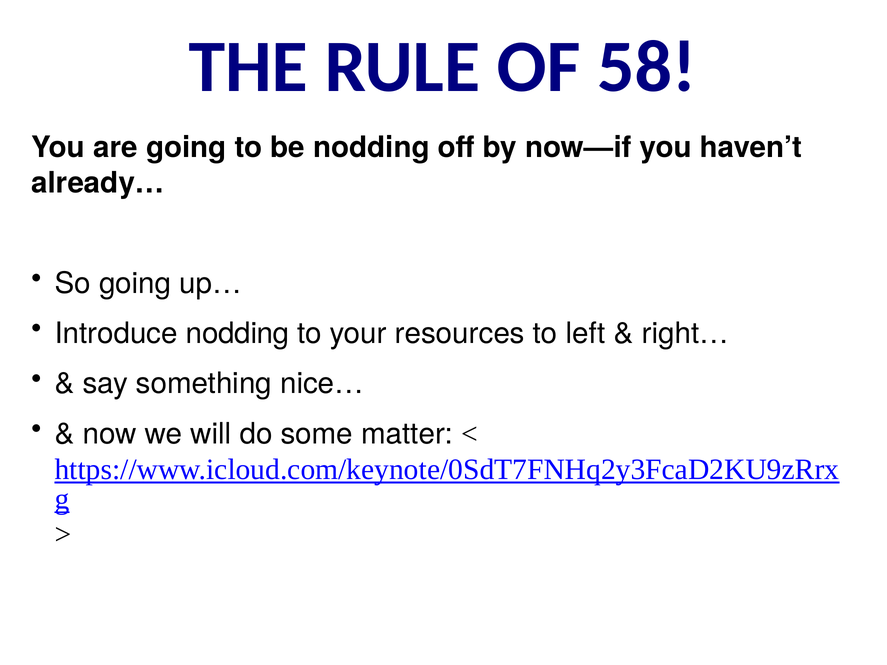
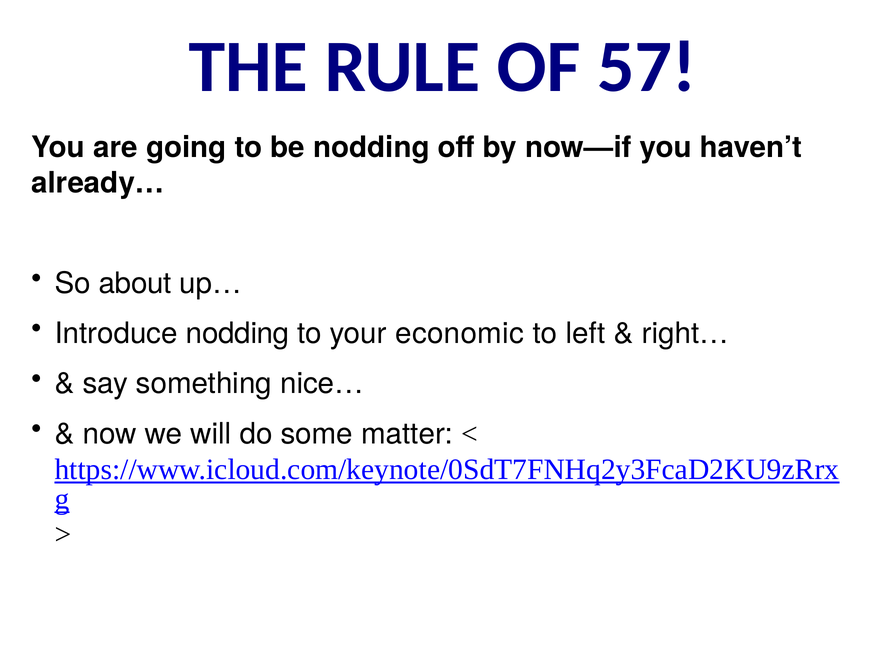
58: 58 -> 57
So going: going -> about
resources: resources -> economic
